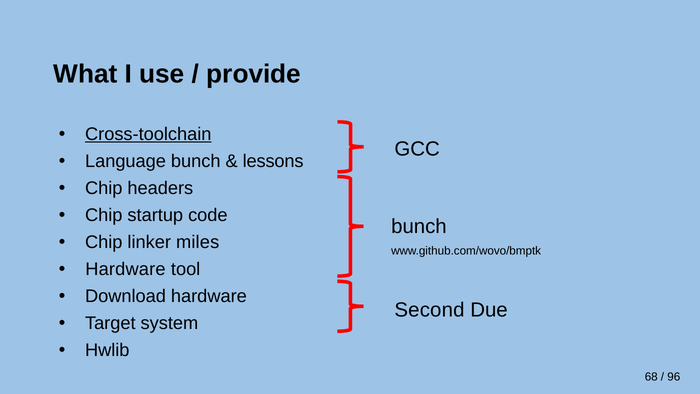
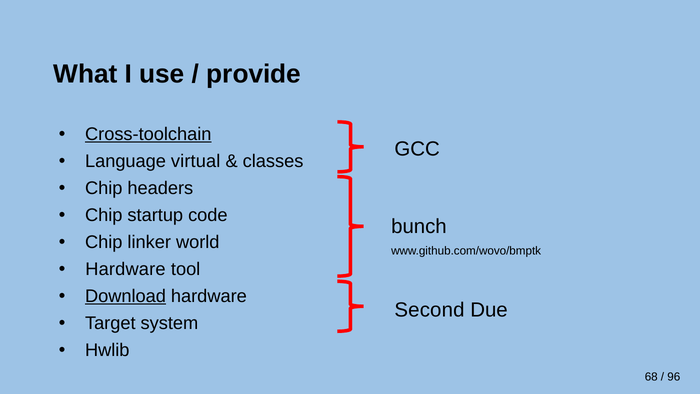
Language bunch: bunch -> virtual
lessons: lessons -> classes
miles: miles -> world
Download underline: none -> present
